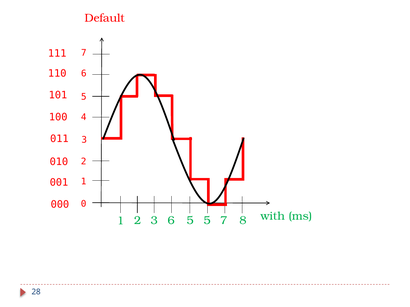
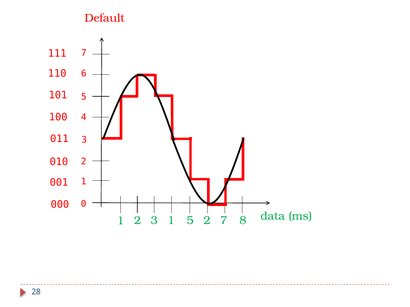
3 6: 6 -> 1
5 5: 5 -> 2
with: with -> data
